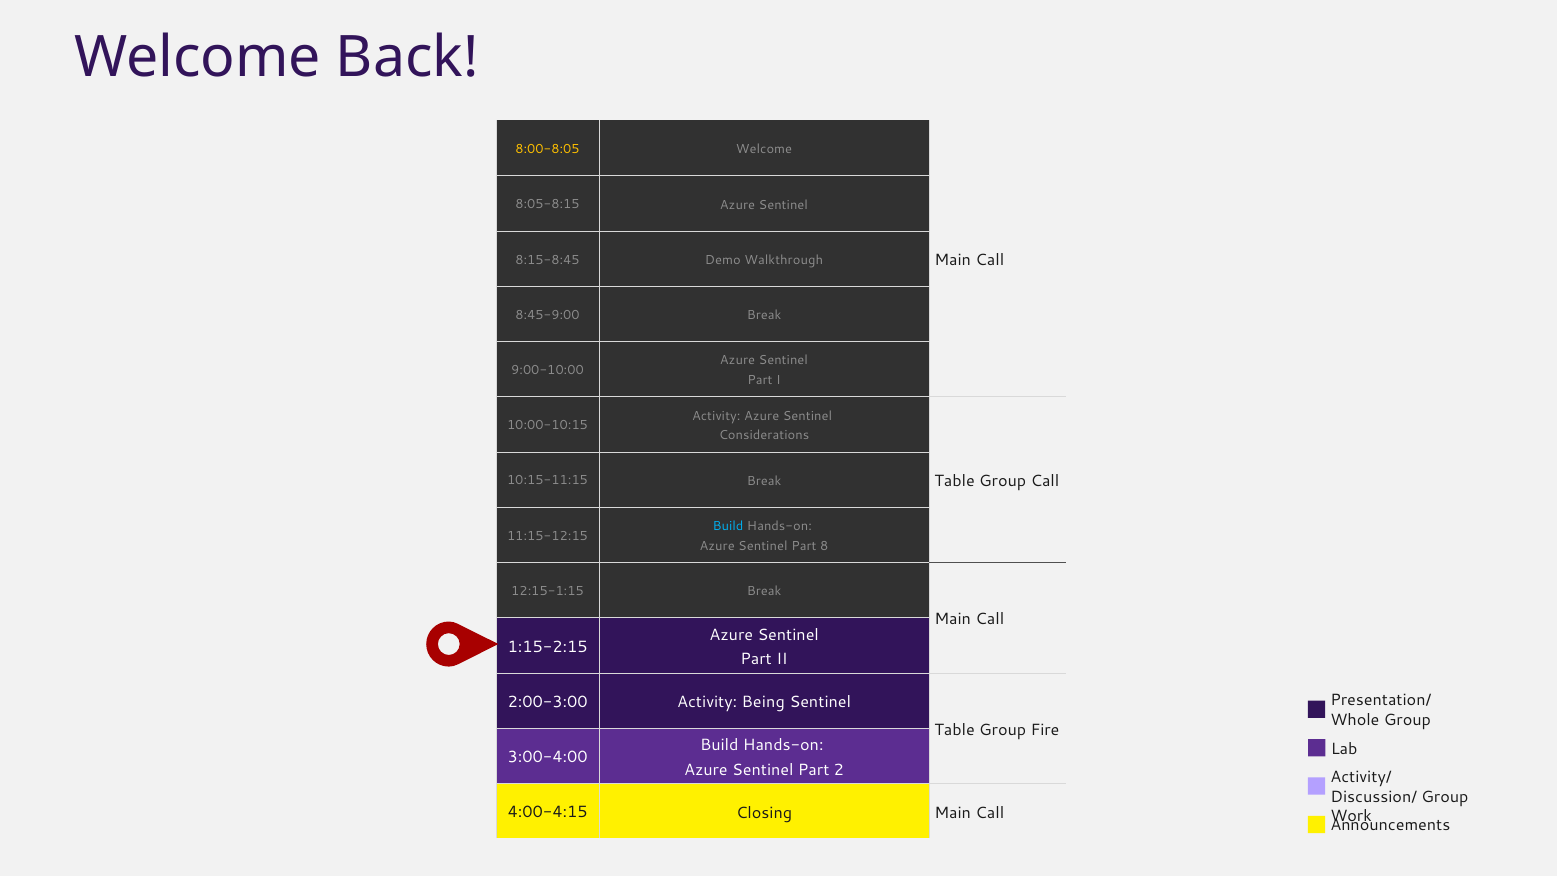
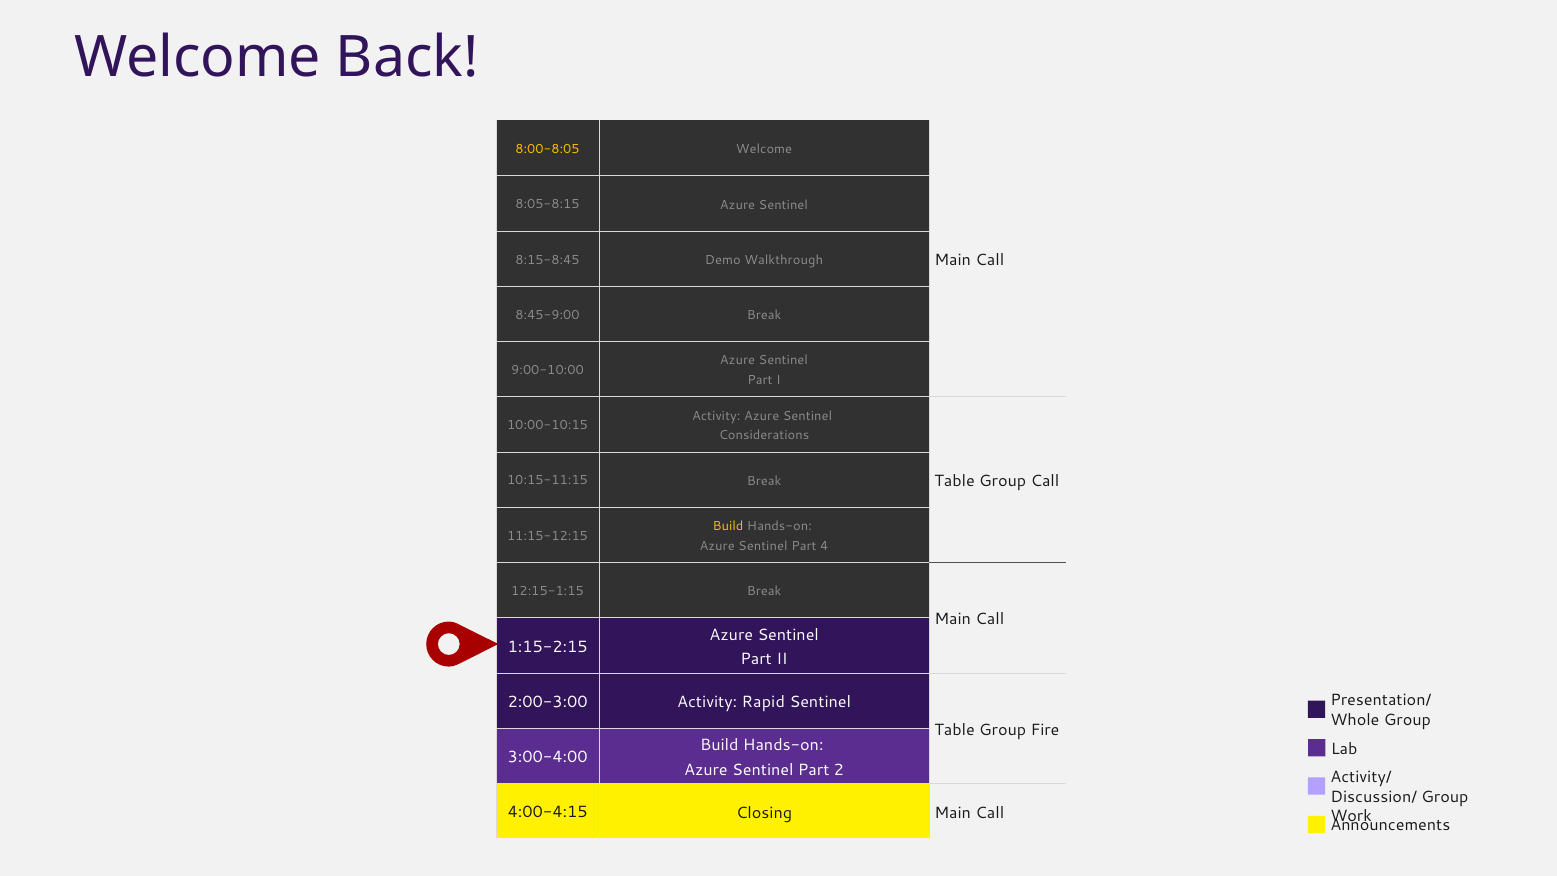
Build at (728, 526) colour: light blue -> yellow
8: 8 -> 4
Being: Being -> Rapid
